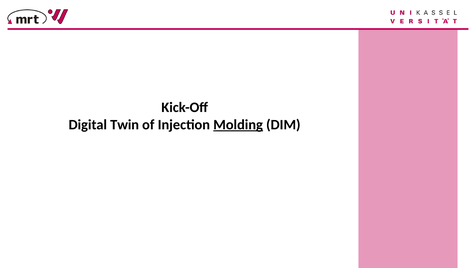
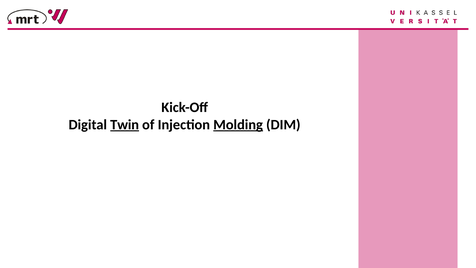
Twin underline: none -> present
